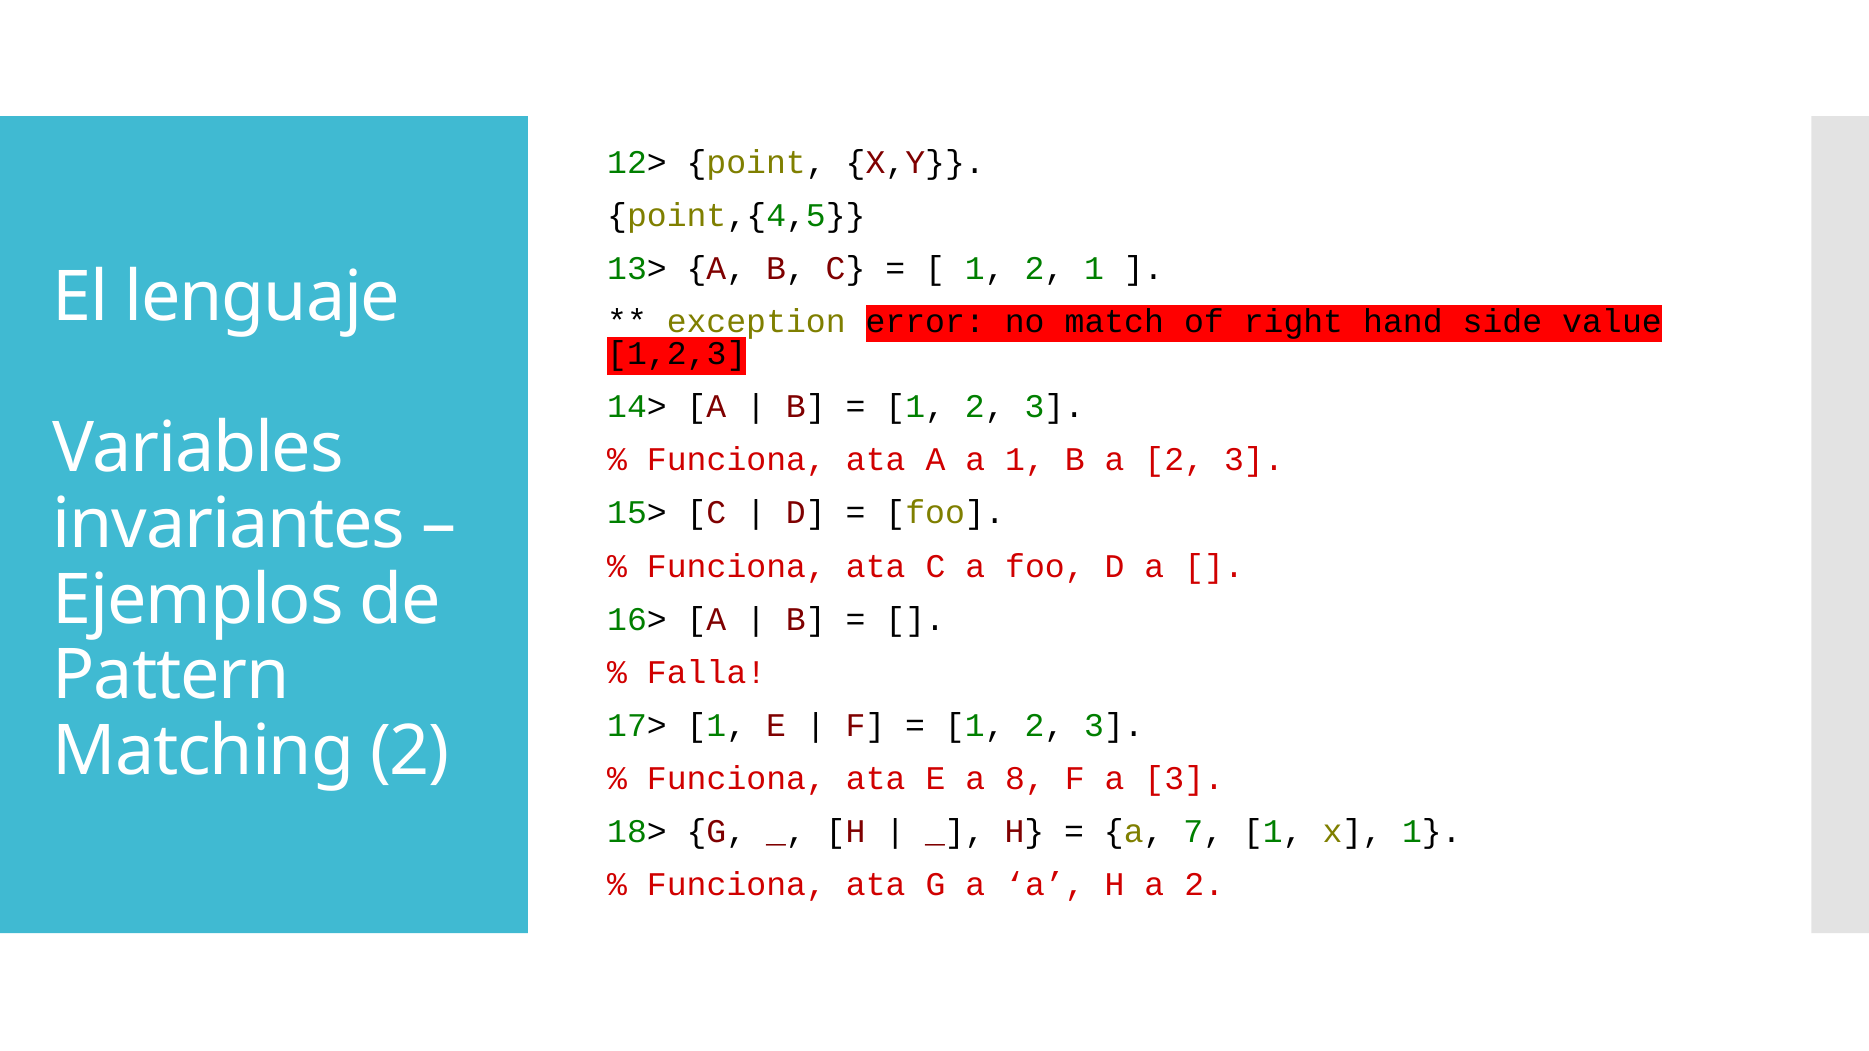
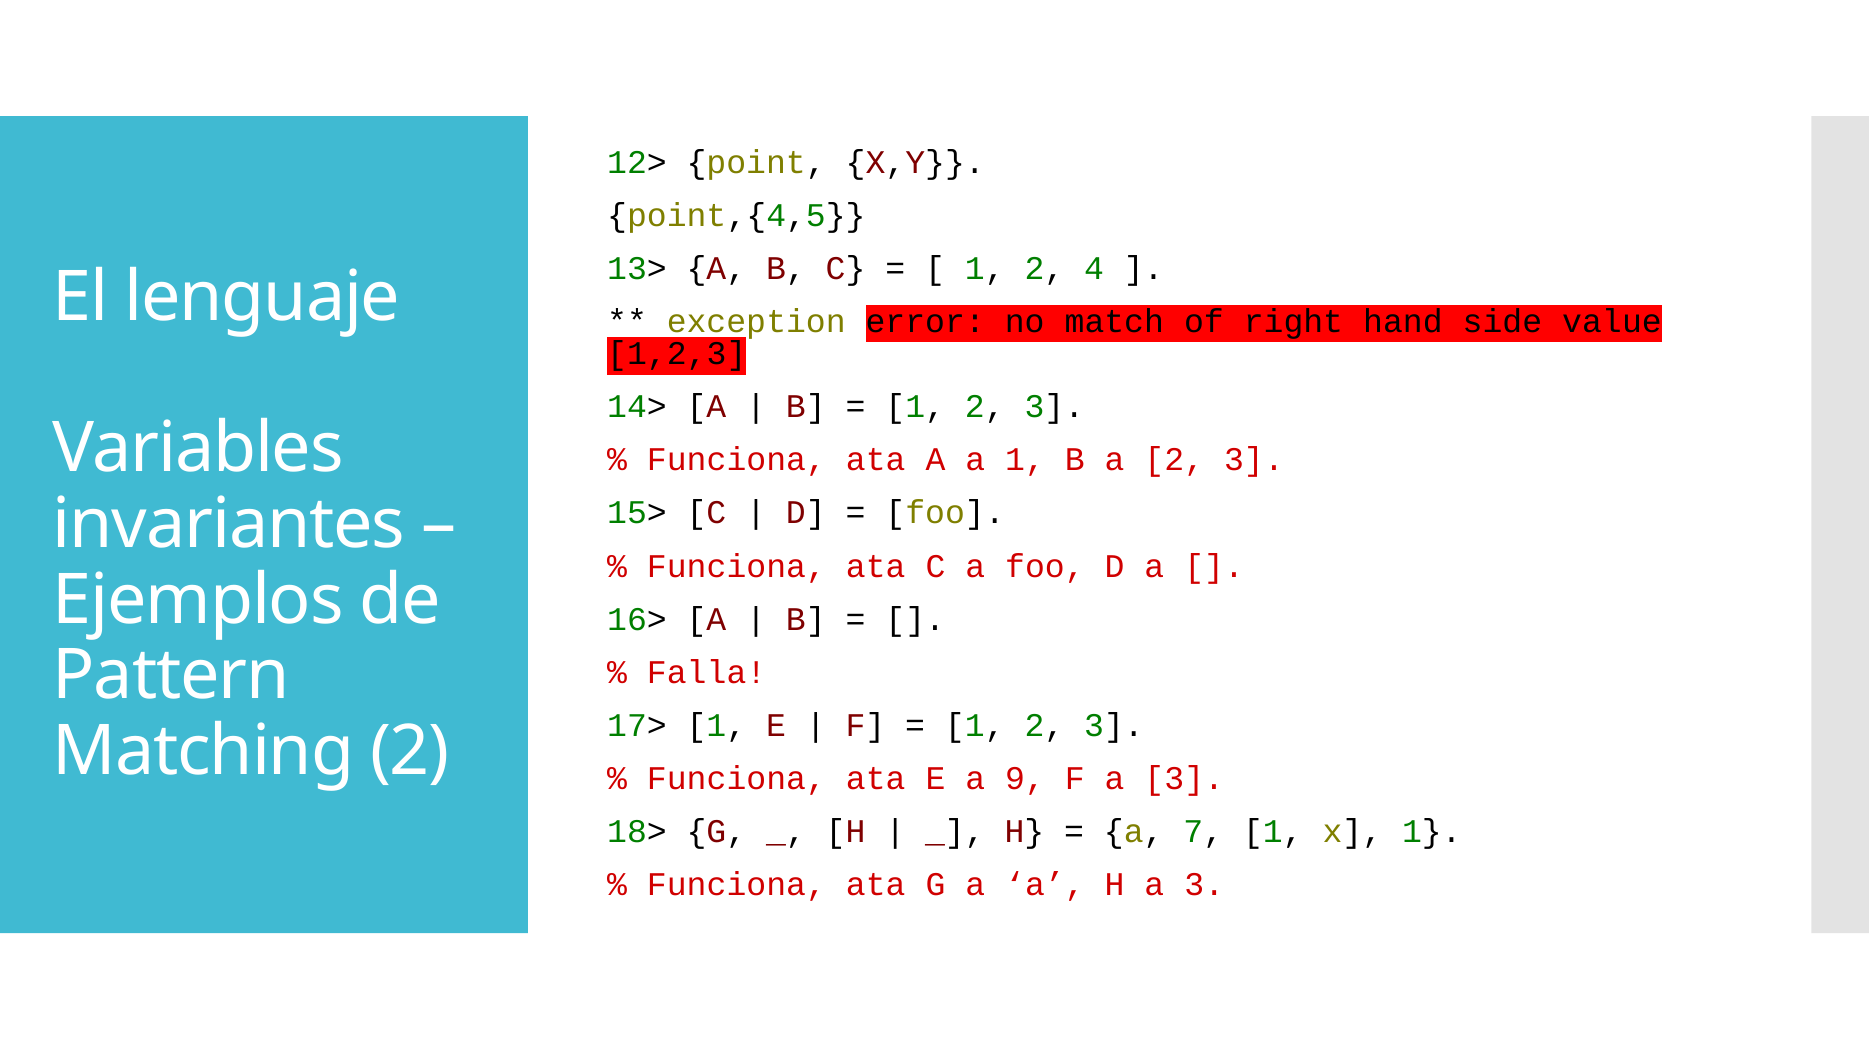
2 1: 1 -> 4
8: 8 -> 9
H a 2: 2 -> 3
